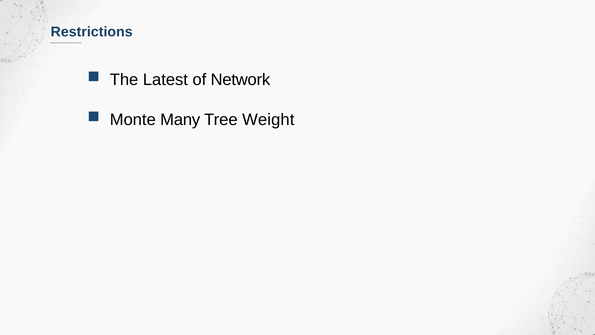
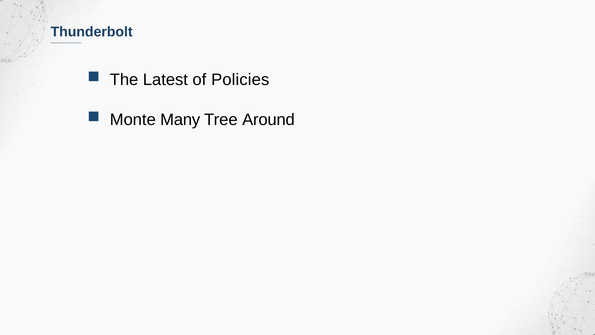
Restrictions: Restrictions -> Thunderbolt
Network: Network -> Policies
Weight: Weight -> Around
